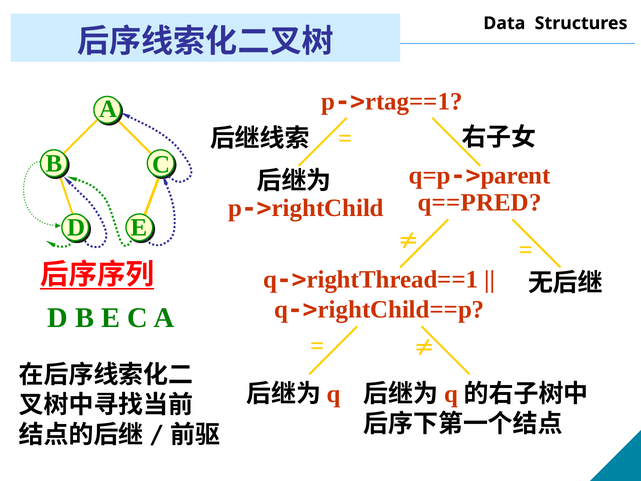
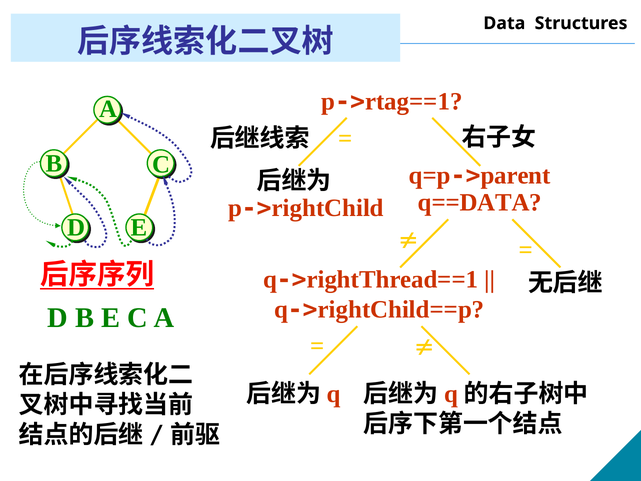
q==PRED: q==PRED -> q==DATA
